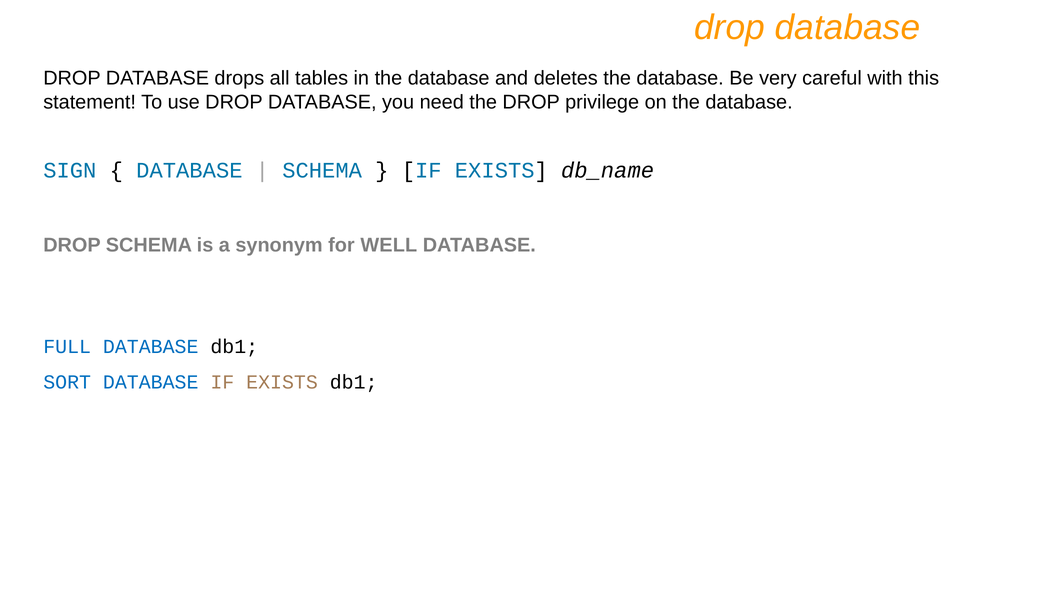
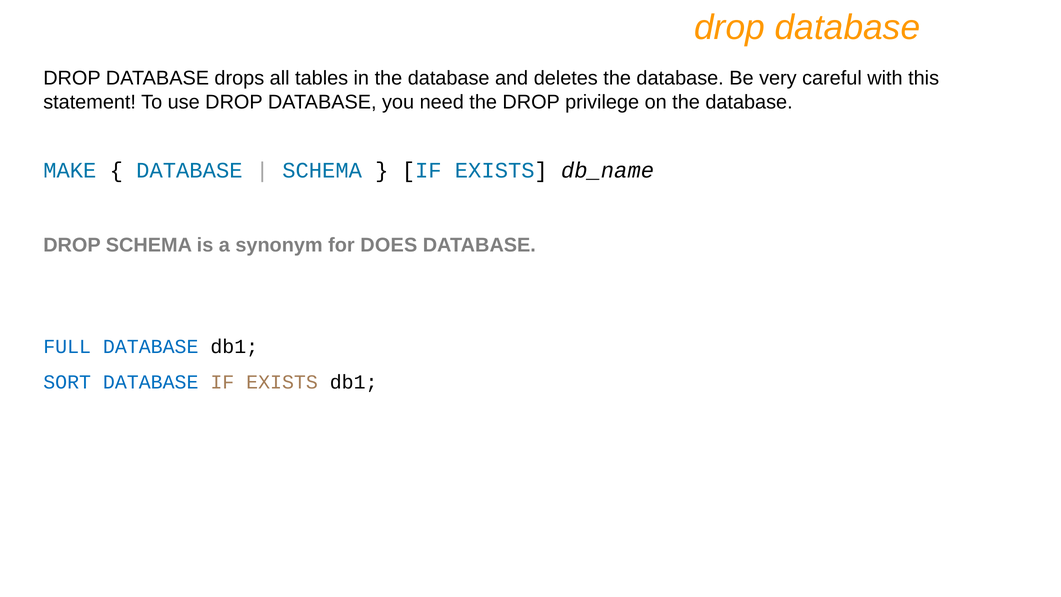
SIGN: SIGN -> MAKE
WELL: WELL -> DOES
